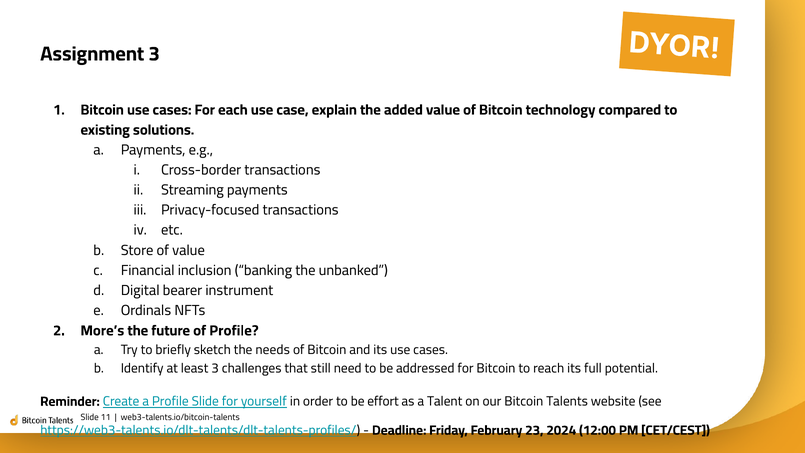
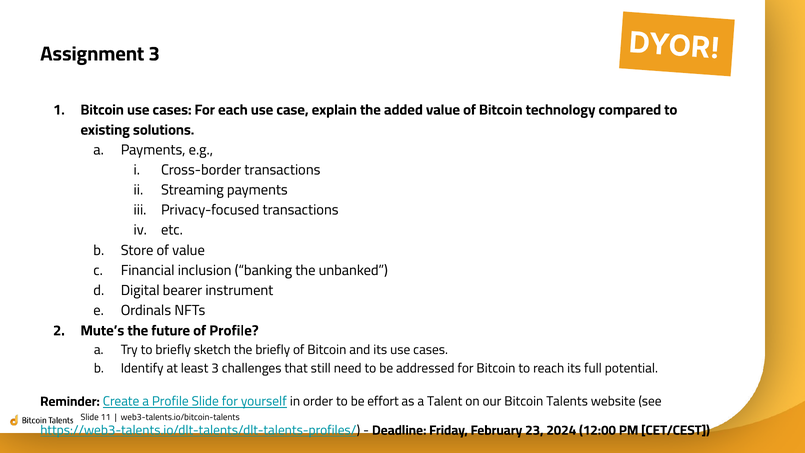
More’s: More’s -> Mute’s
the needs: needs -> briefly
